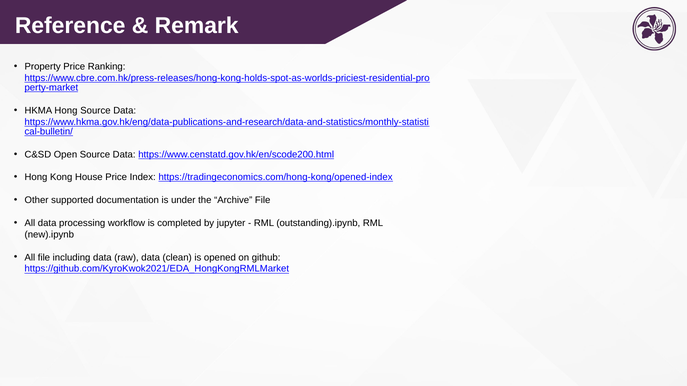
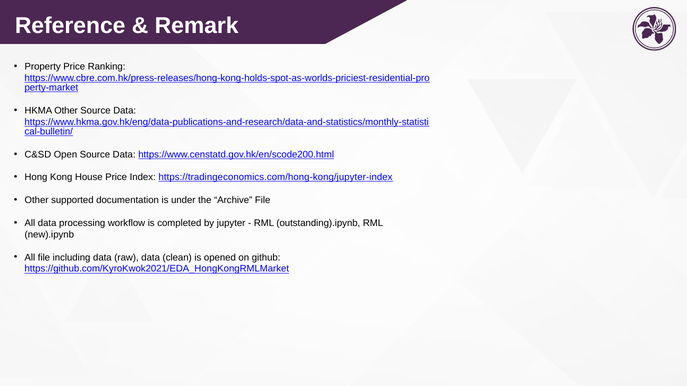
HKMA Hong: Hong -> Other
https://tradingeconomics.com/hong-kong/opened-index: https://tradingeconomics.com/hong-kong/opened-index -> https://tradingeconomics.com/hong-kong/jupyter-index
